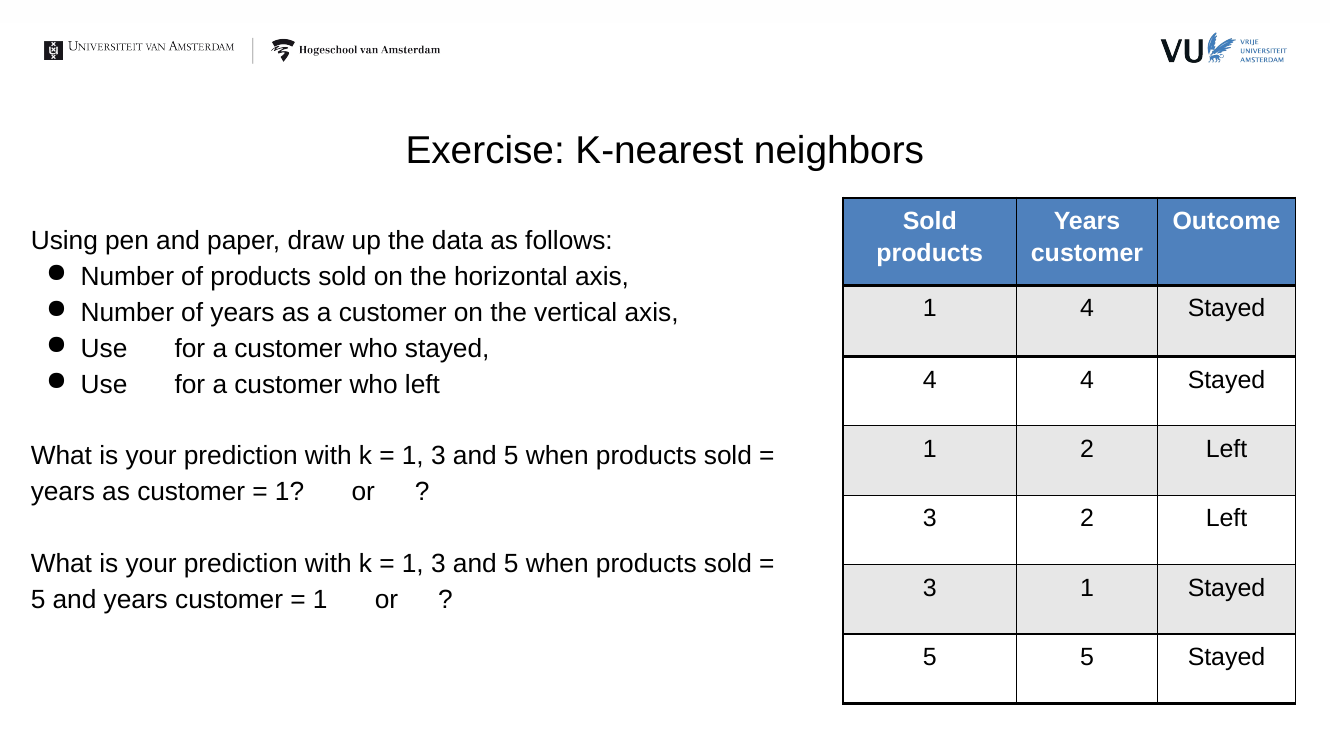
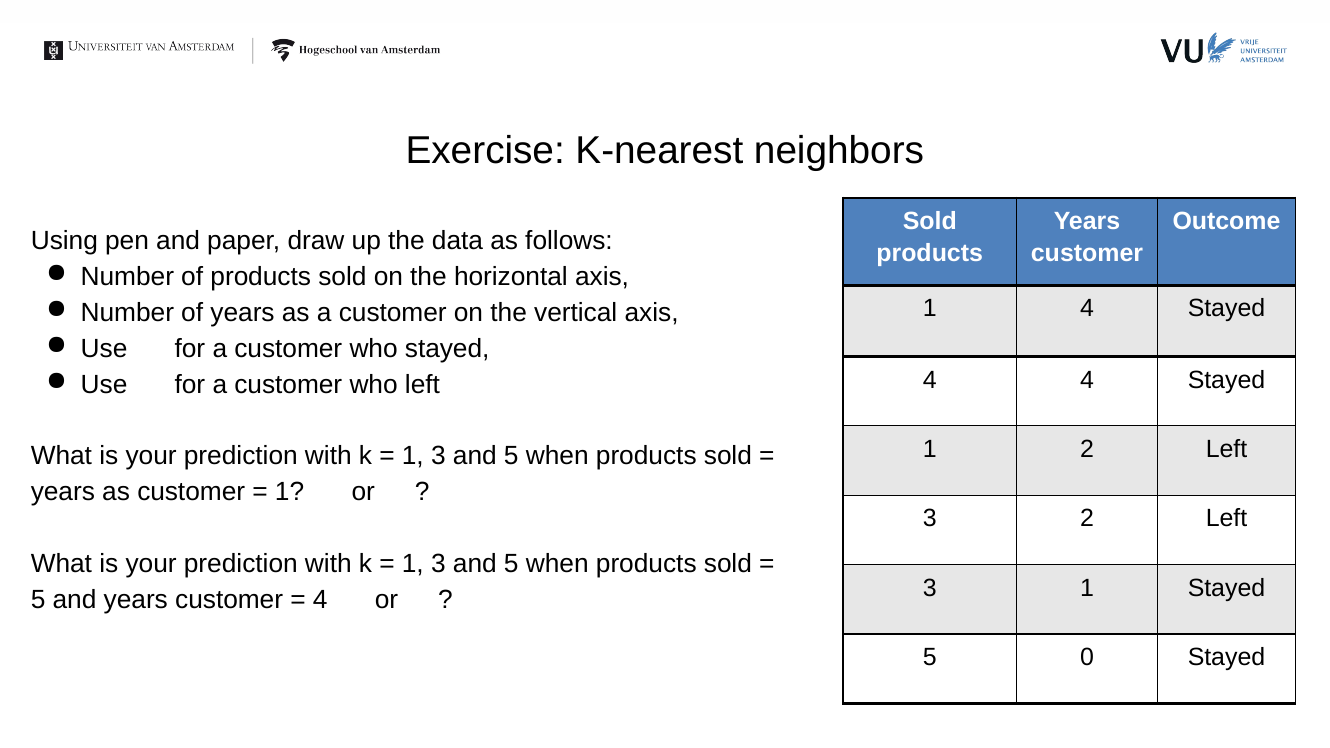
1 at (320, 600): 1 -> 4
5 5: 5 -> 0
